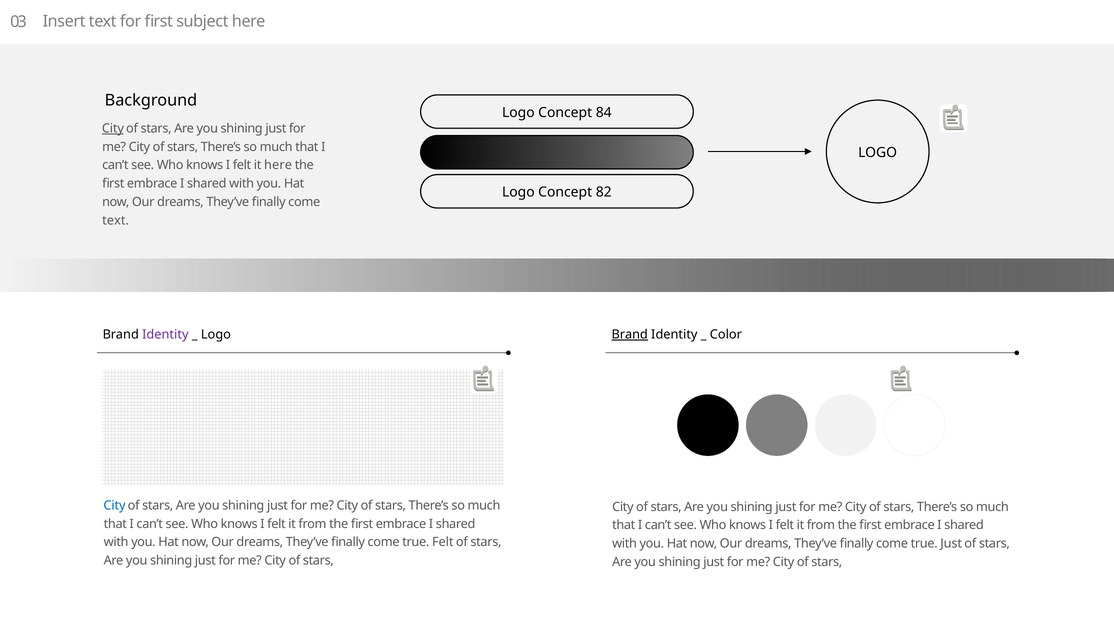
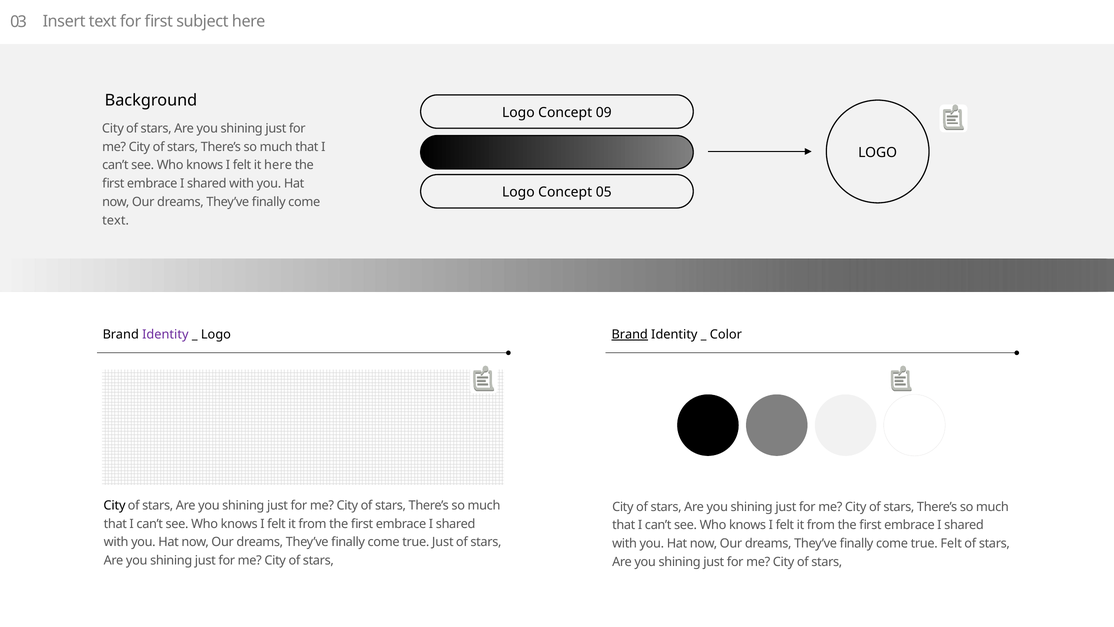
84: 84 -> 09
City at (113, 128) underline: present -> none
82: 82 -> 05
City at (115, 505) colour: blue -> black
true Felt: Felt -> Just
true Just: Just -> Felt
